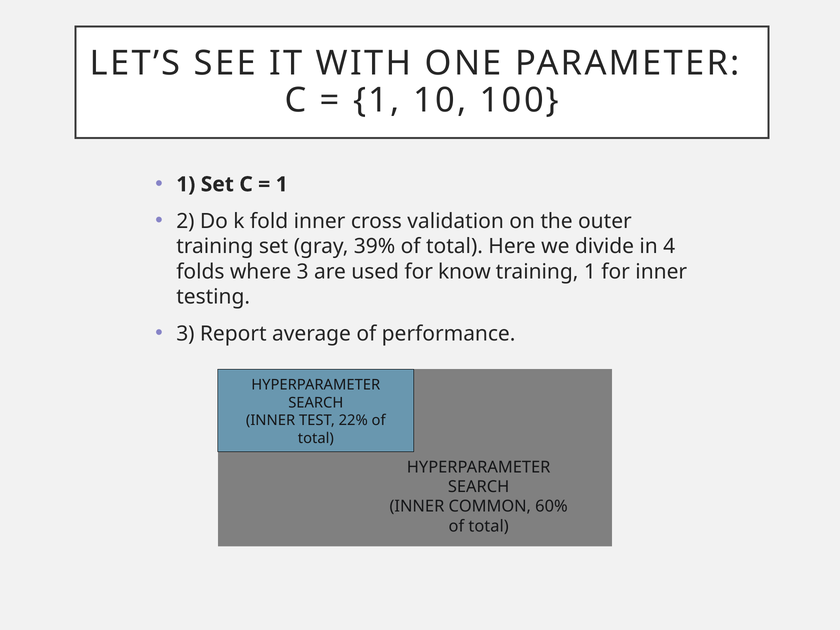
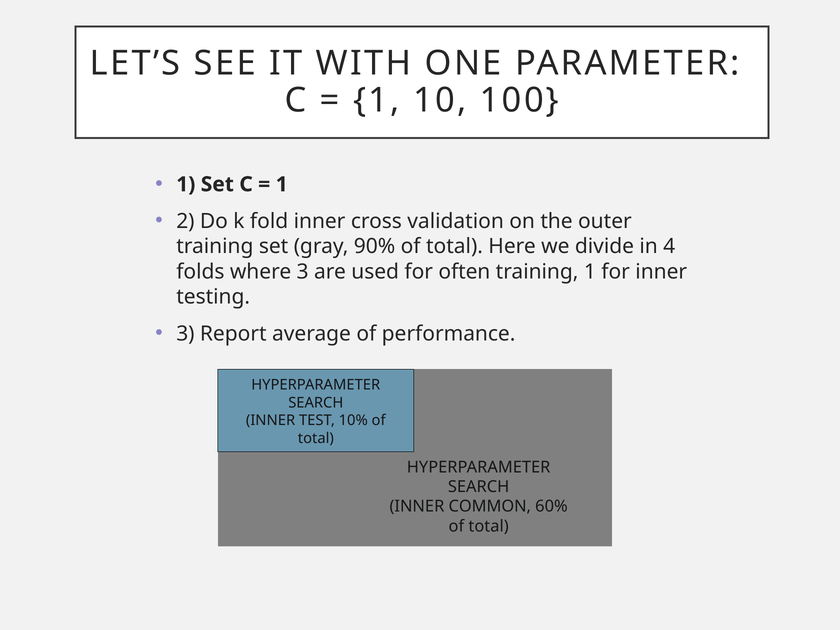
39%: 39% -> 90%
know: know -> often
22%: 22% -> 10%
